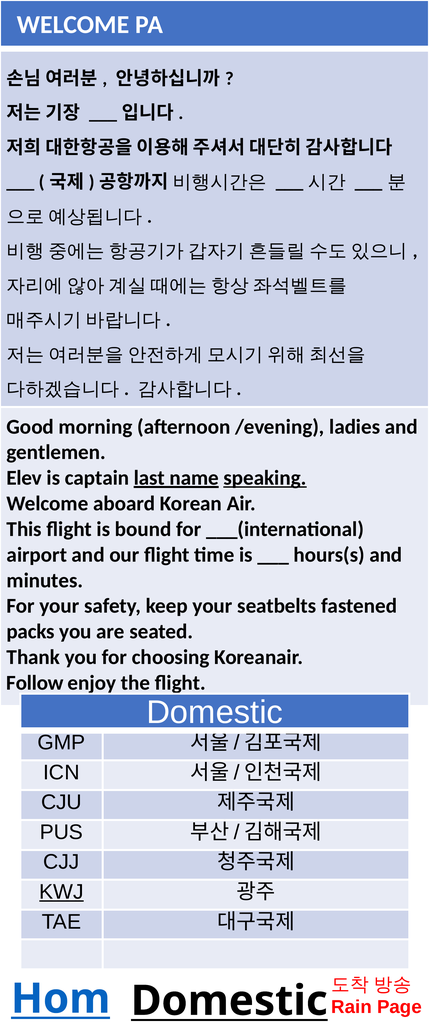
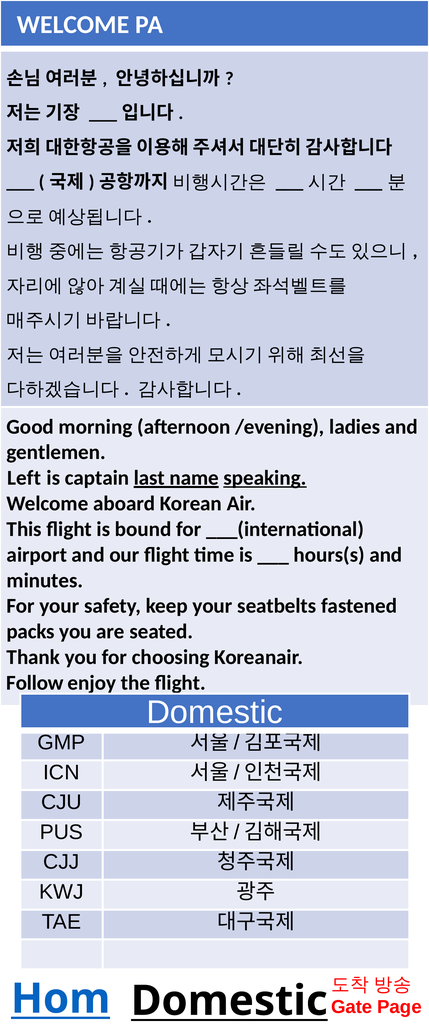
Elev: Elev -> Left
KWJ underline: present -> none
Rain: Rain -> Gate
